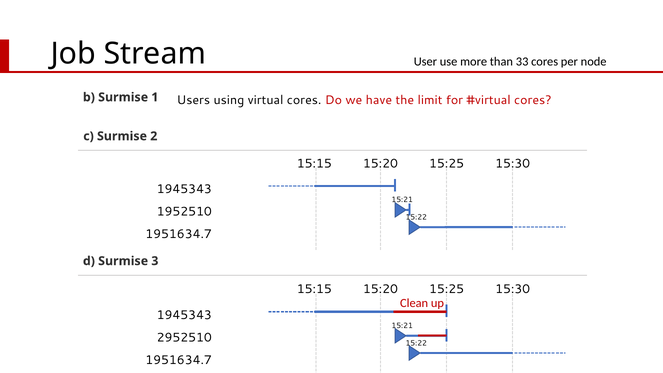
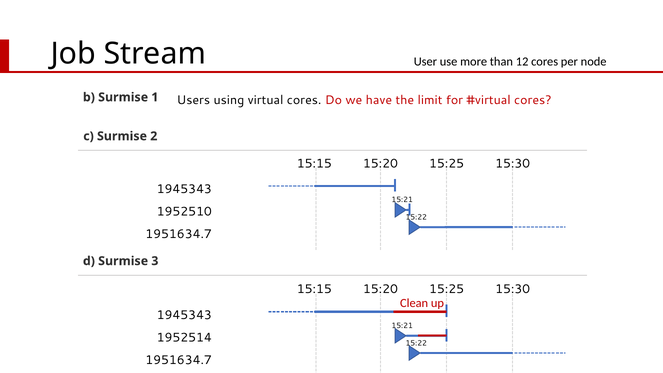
33: 33 -> 12
2952510: 2952510 -> 1952514
